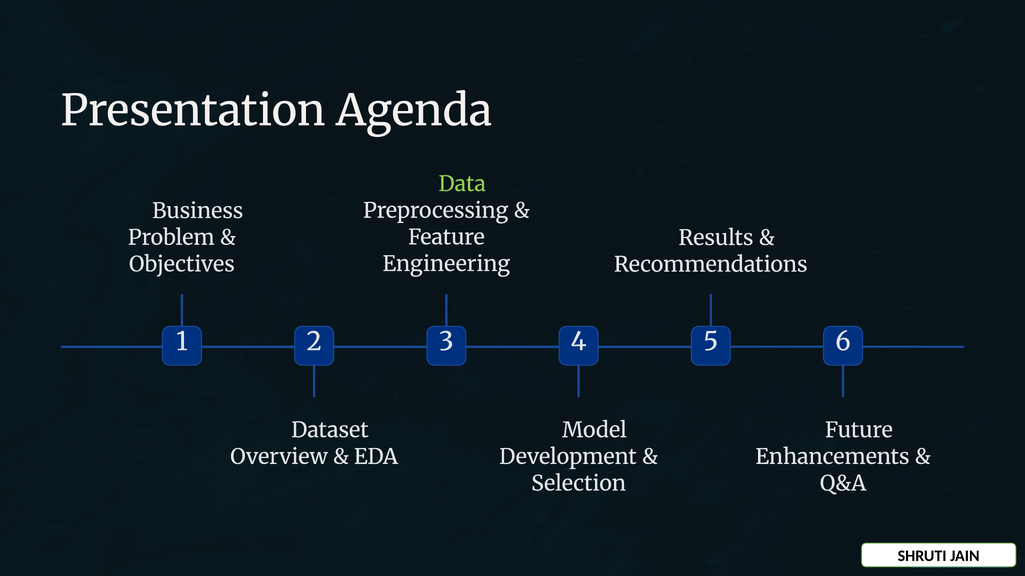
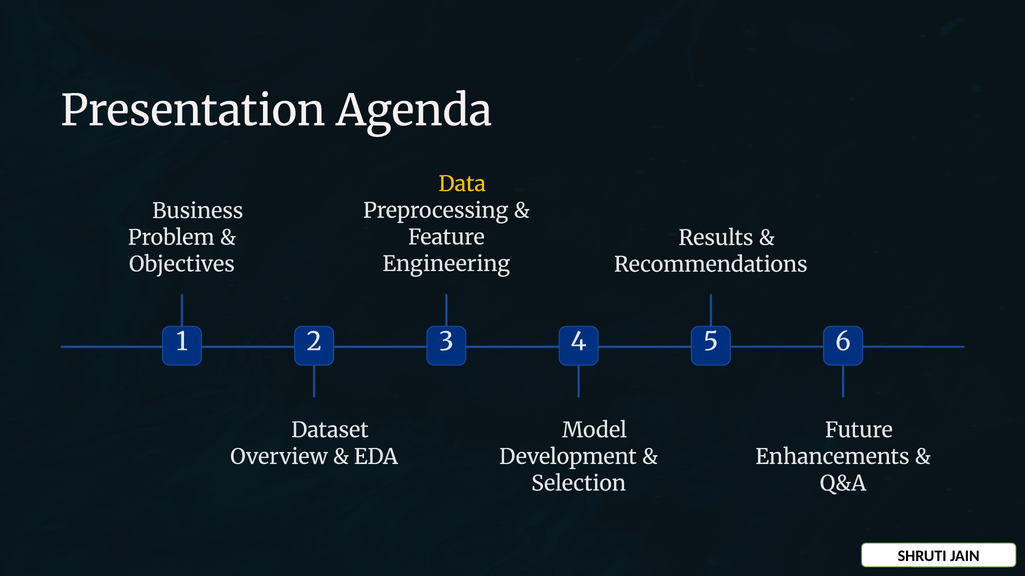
Data colour: light green -> yellow
